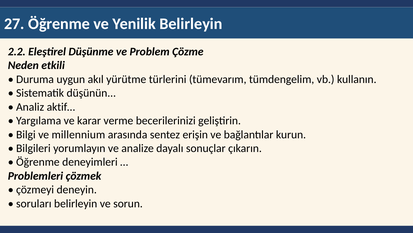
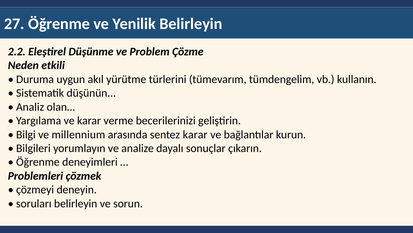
aktif…: aktif… -> olan…
sentez erişin: erişin -> karar
